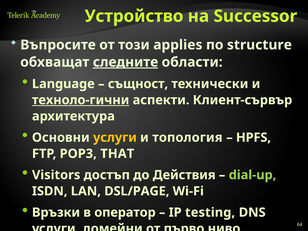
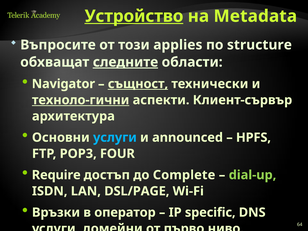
Устройство underline: none -> present
Successor: Successor -> Metadata
Language: Language -> Navigator
същност underline: none -> present
услуги at (115, 138) colour: yellow -> light blue
топология: топология -> announced
THAT: THAT -> FOUR
Visitors: Visitors -> Require
Действия: Действия -> Complete
testing: testing -> specific
